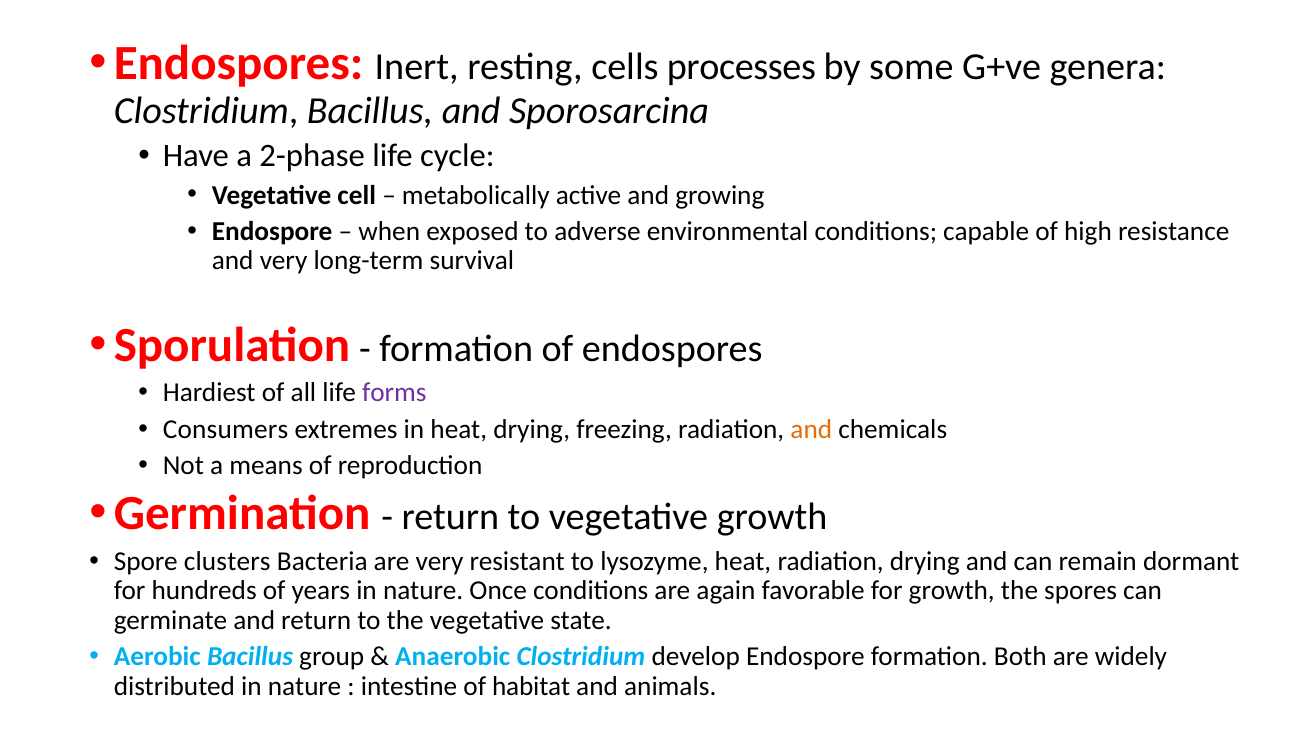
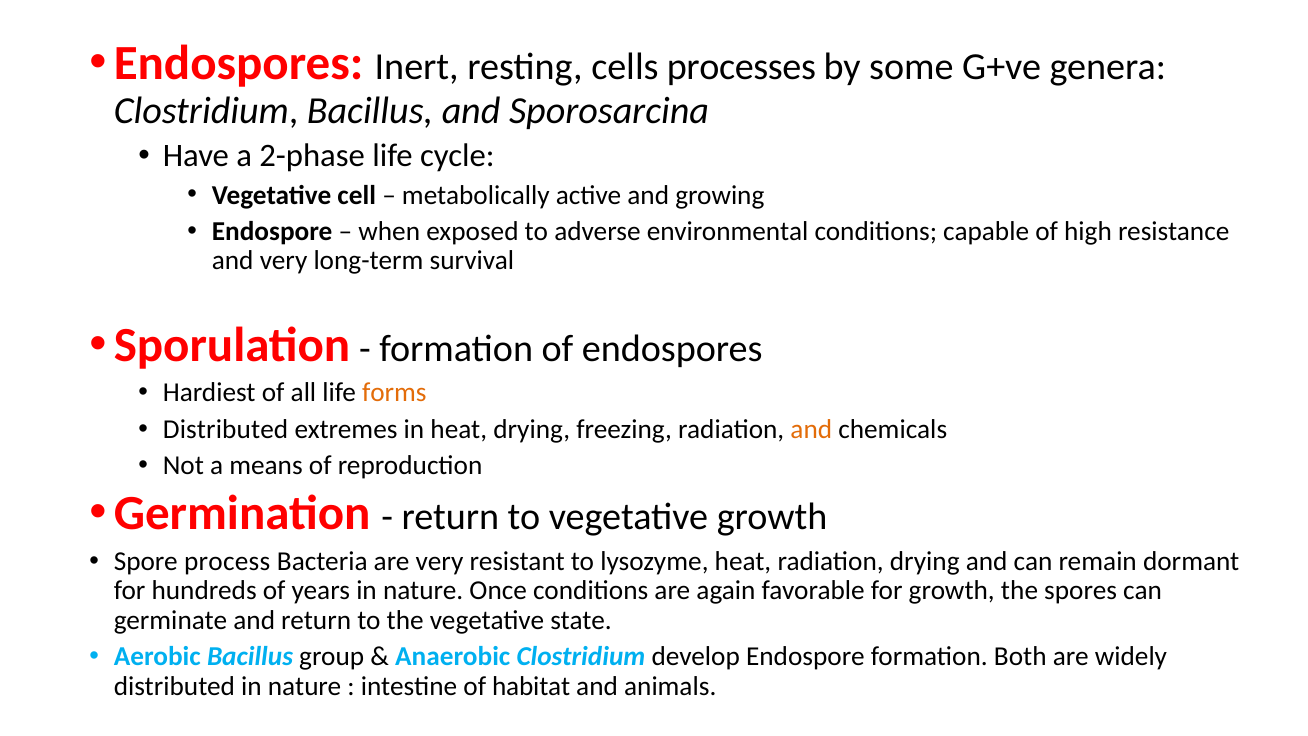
forms colour: purple -> orange
Consumers at (226, 429): Consumers -> Distributed
clusters: clusters -> process
